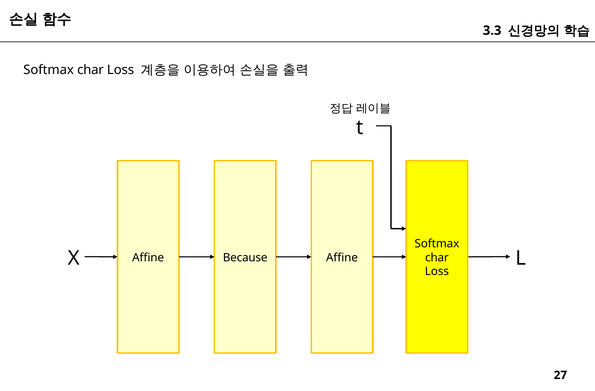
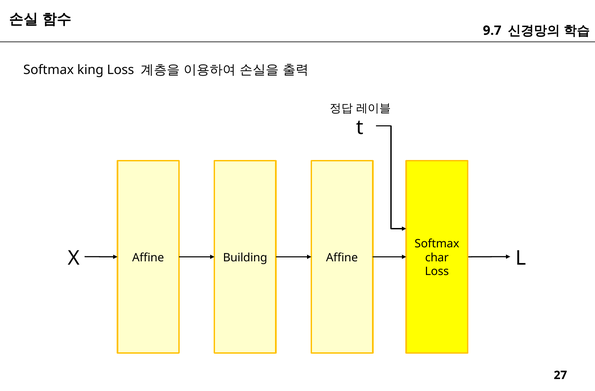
3.3: 3.3 -> 9.7
char at (90, 70): char -> king
Because: Because -> Building
